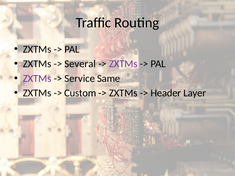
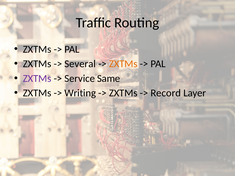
ZXTMs at (123, 64) colour: purple -> orange
Custom: Custom -> Writing
Header: Header -> Record
